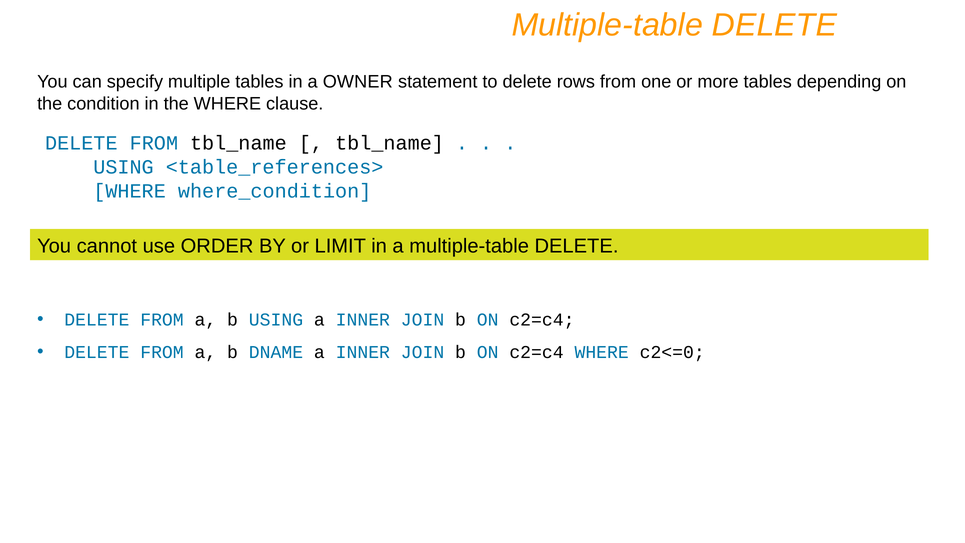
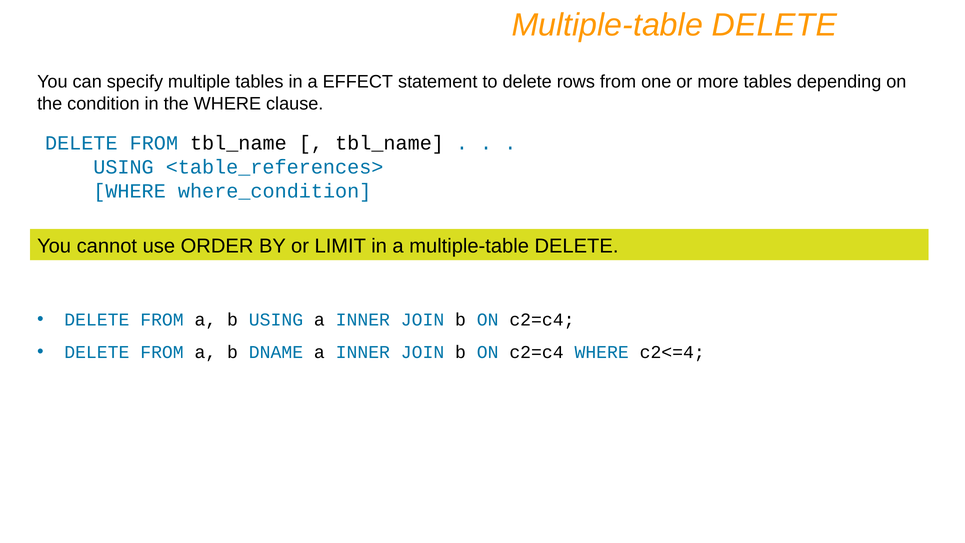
OWNER: OWNER -> EFFECT
c2<=0: c2<=0 -> c2<=4
